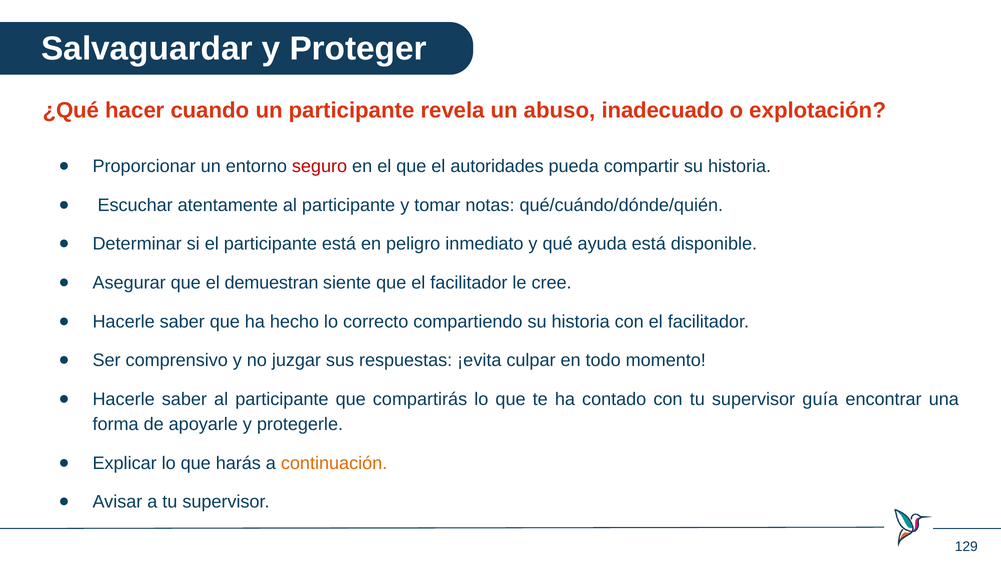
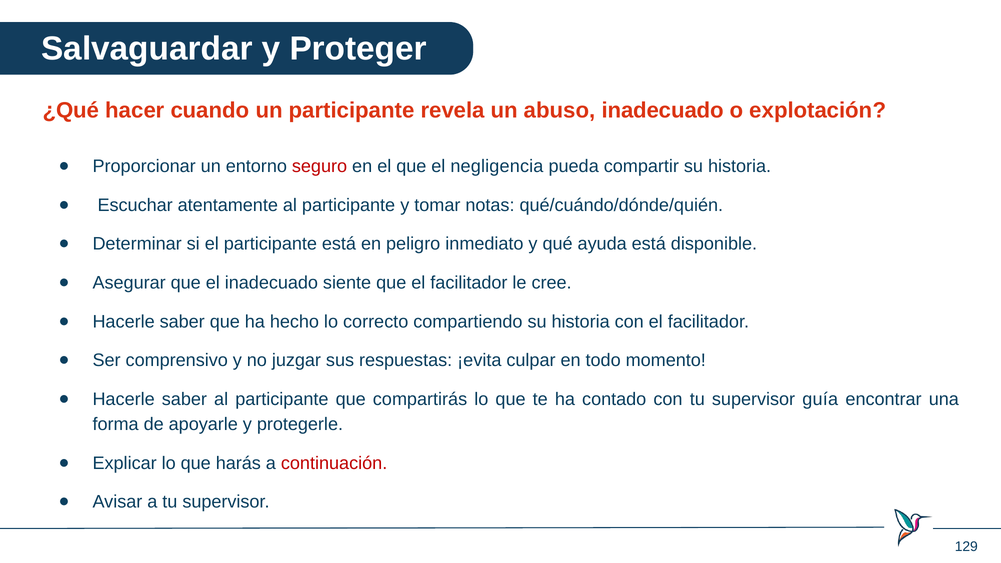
autoridades: autoridades -> negligencia
el demuestran: demuestran -> inadecuado
continuación colour: orange -> red
